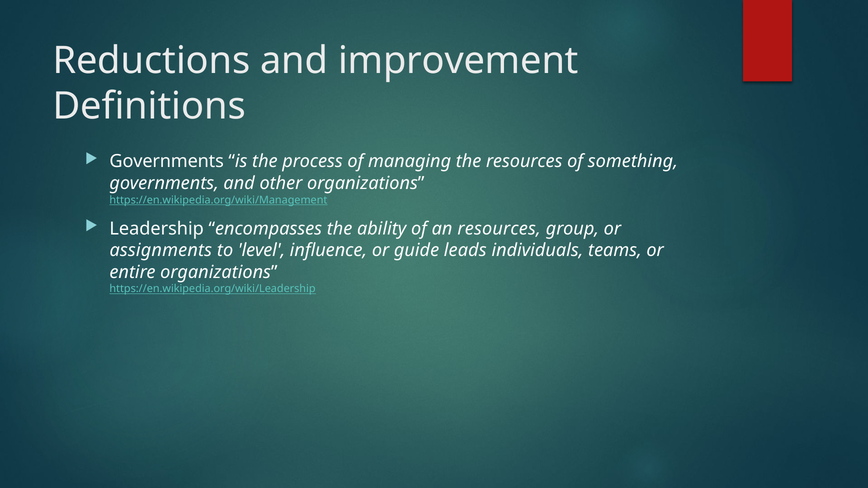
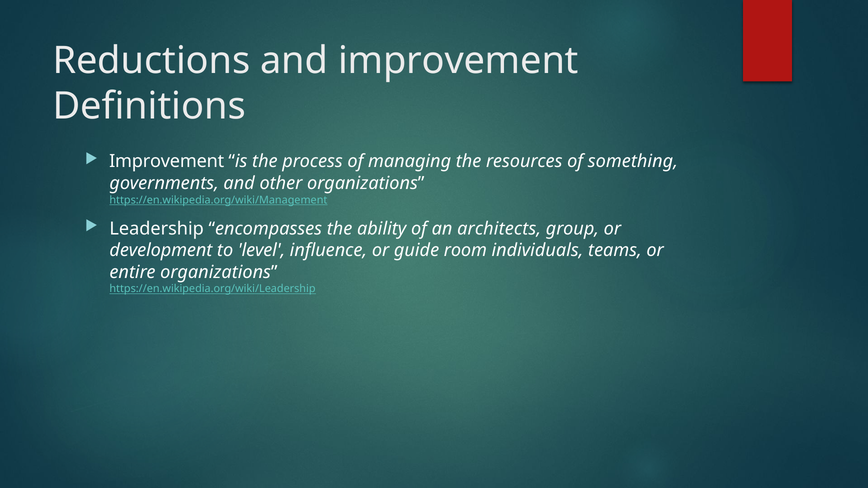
Governments at (167, 162): Governments -> Improvement
an resources: resources -> architects
assignments: assignments -> development
leads: leads -> room
